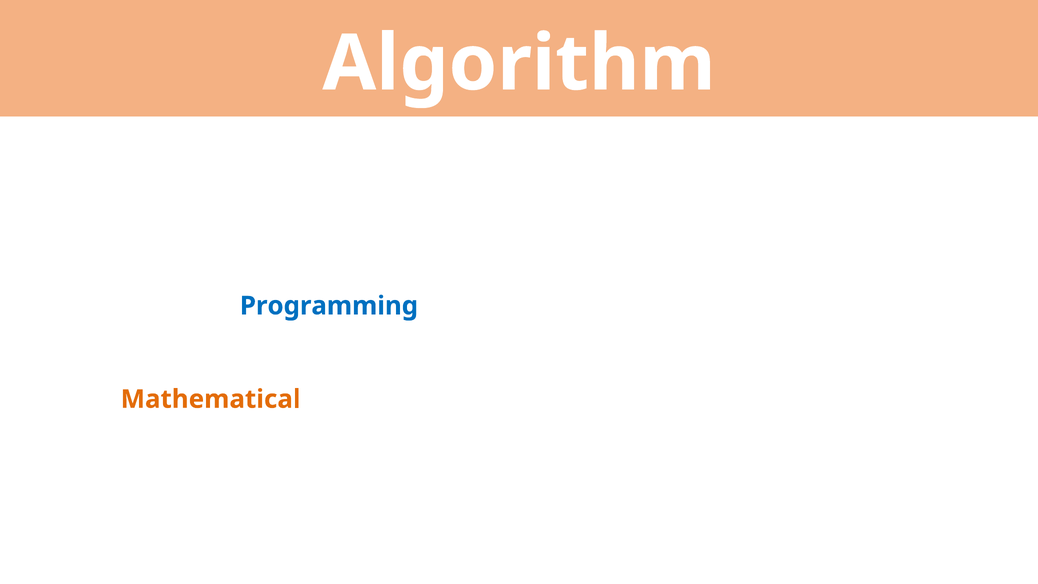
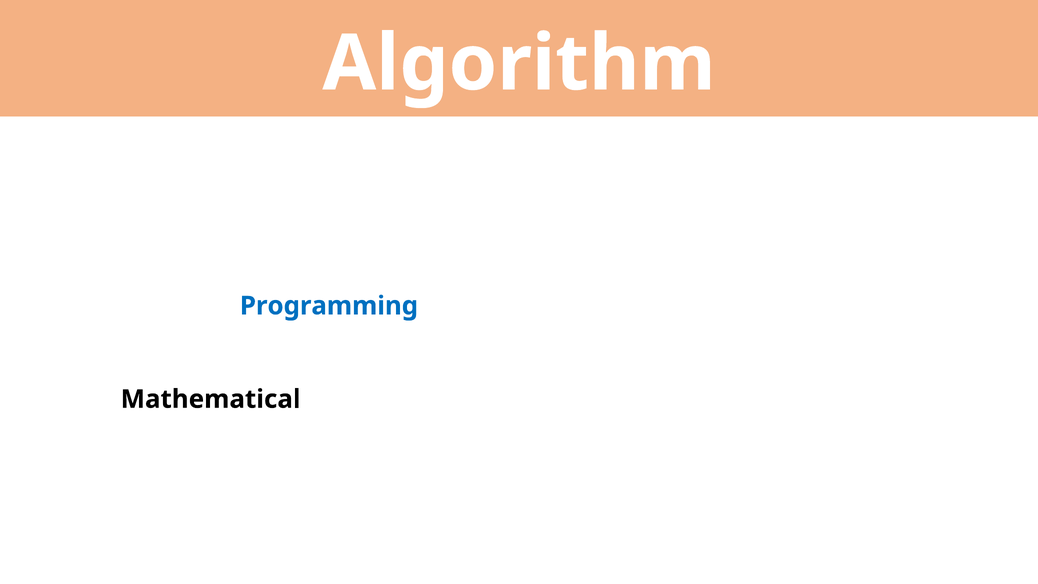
Mathematical colour: orange -> black
